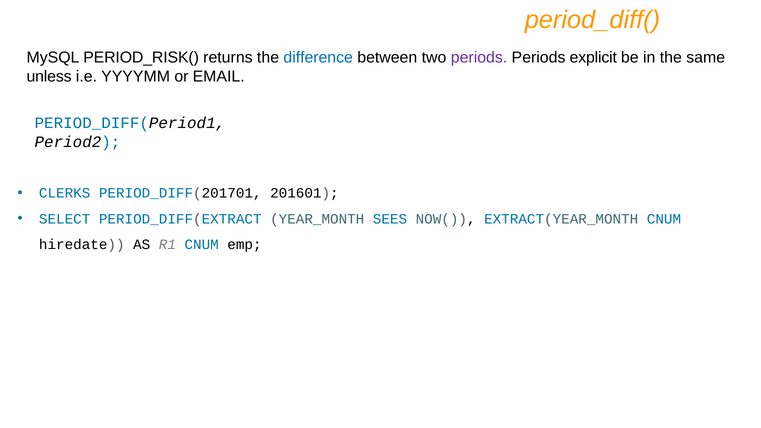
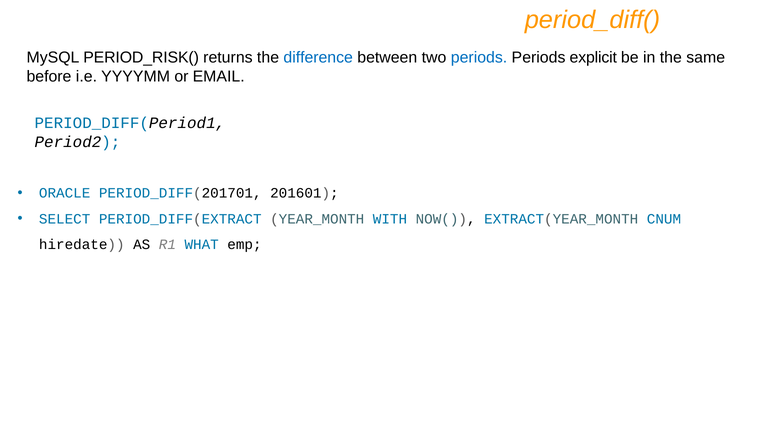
periods at (479, 57) colour: purple -> blue
unless: unless -> before
CLERKS: CLERKS -> ORACLE
SEES: SEES -> WITH
R1 CNUM: CNUM -> WHAT
